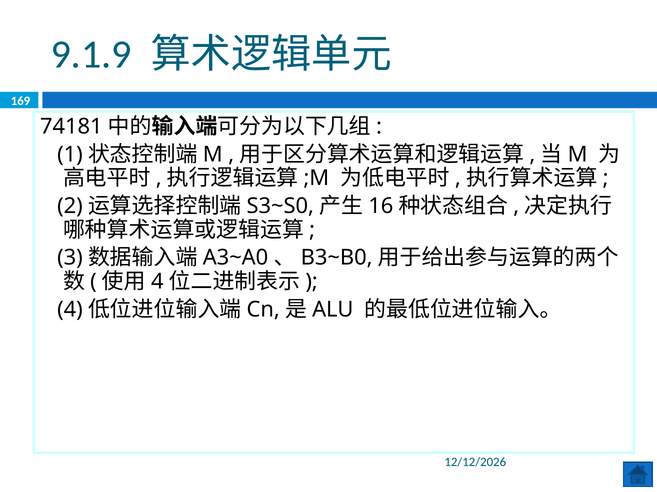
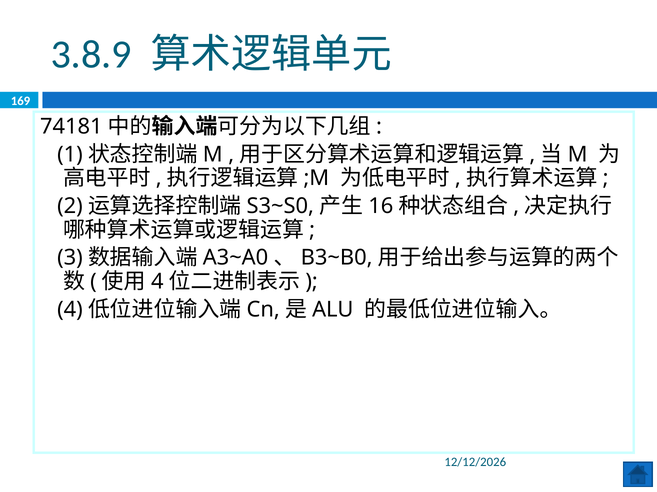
9.1.9: 9.1.9 -> 3.8.9
